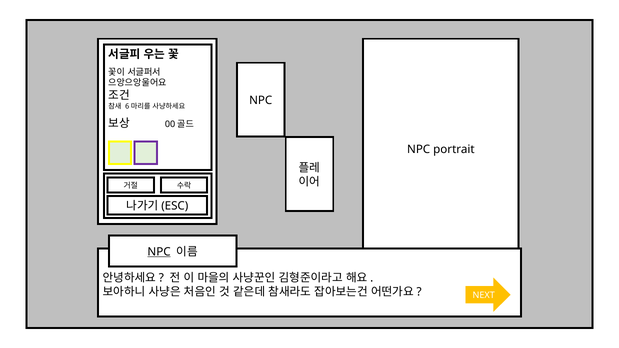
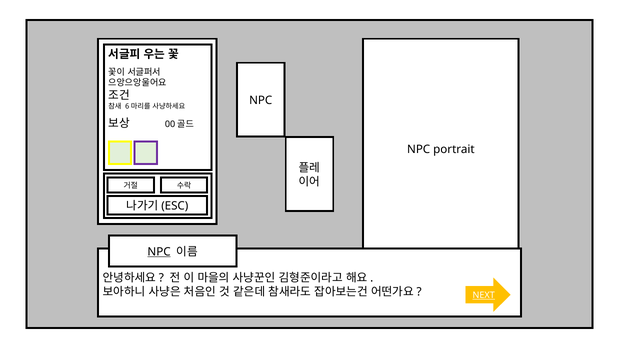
NEXT underline: none -> present
